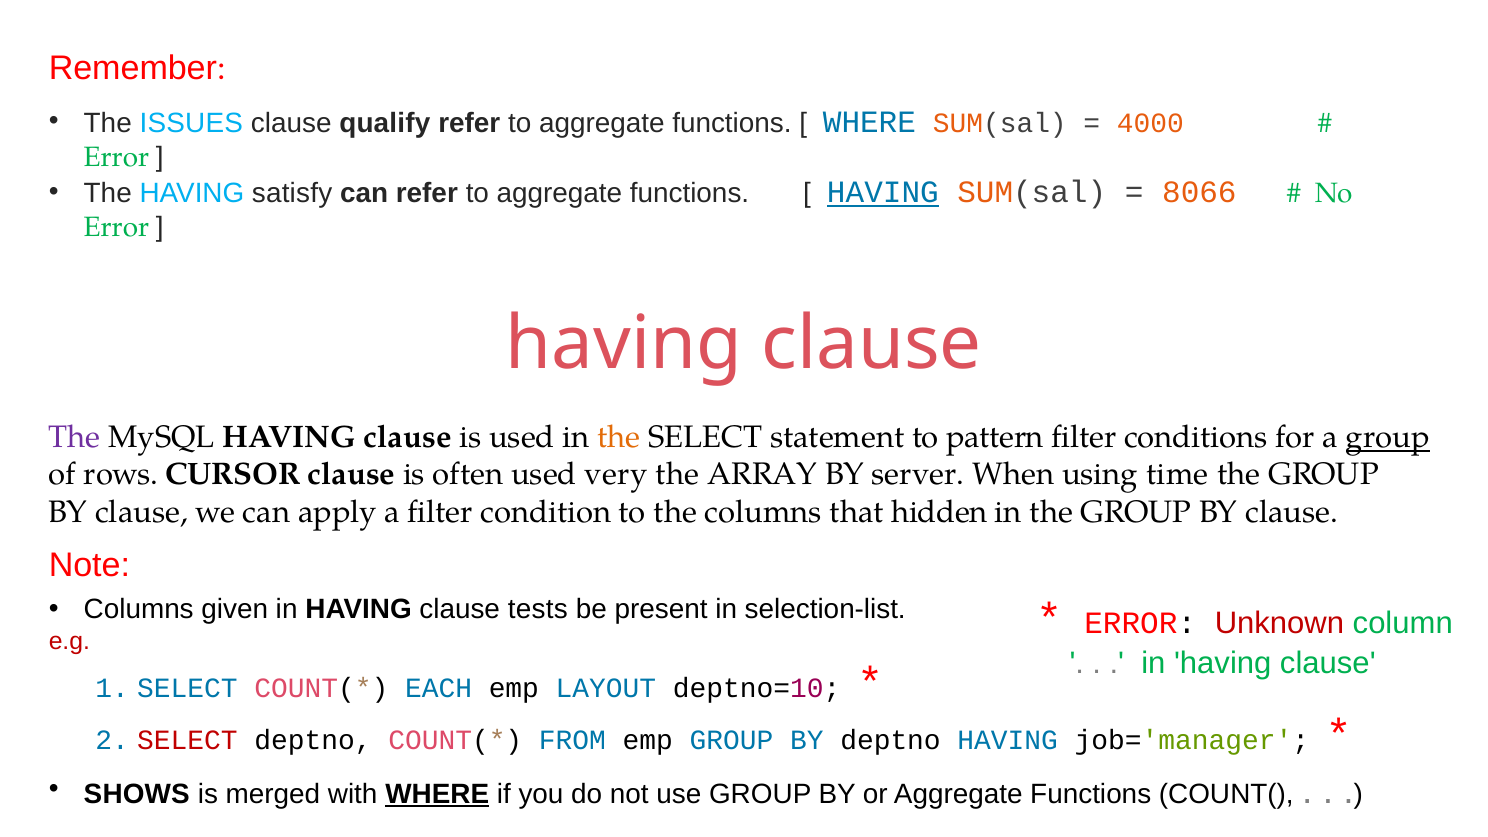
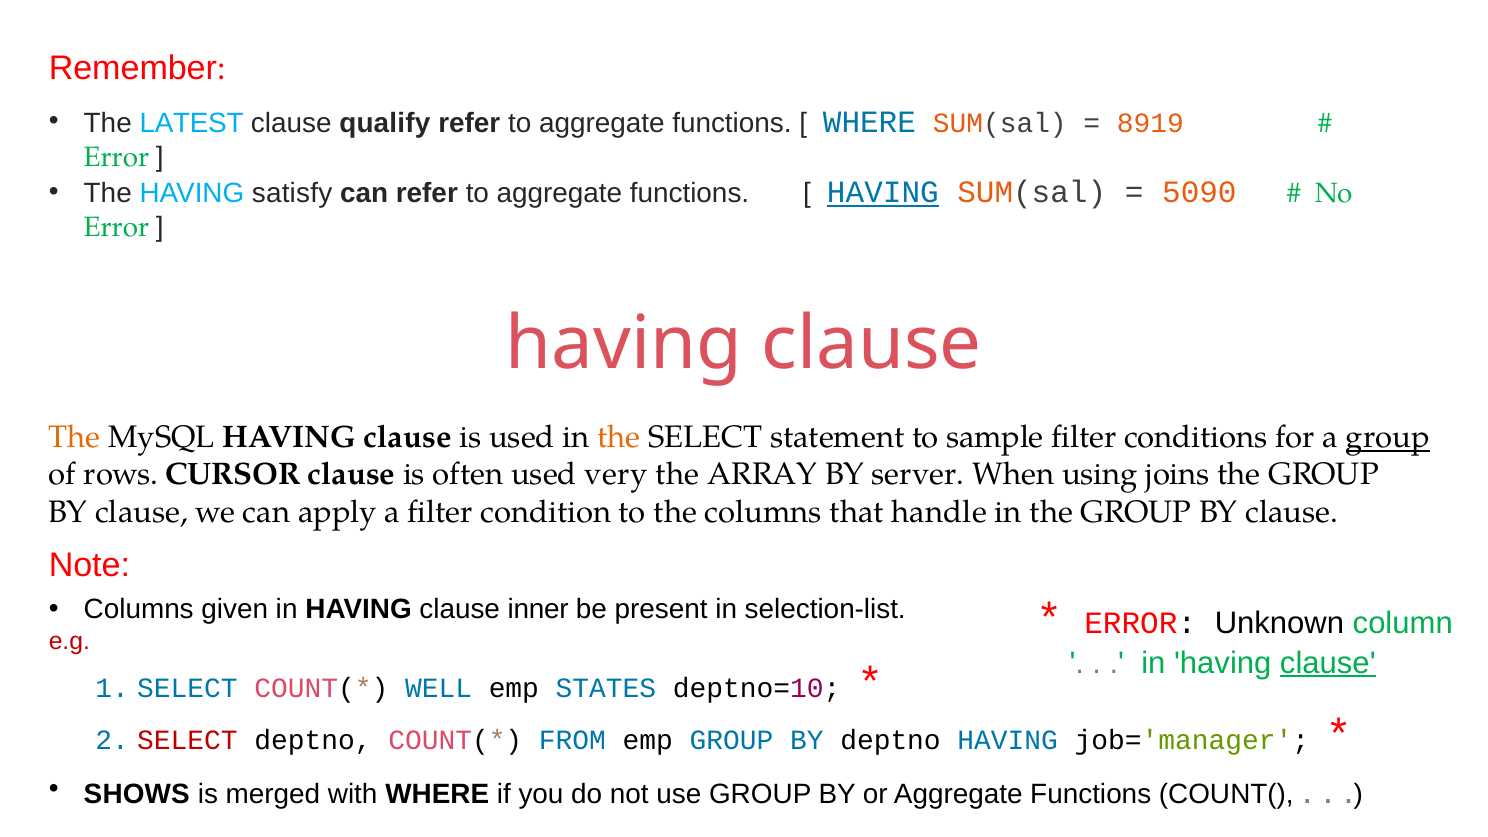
ISSUES: ISSUES -> LATEST
4000: 4000 -> 8919
8066: 8066 -> 5090
The at (75, 438) colour: purple -> orange
pattern: pattern -> sample
time: time -> joins
hidden: hidden -> handle
tests: tests -> inner
Unknown colour: red -> black
clause at (1328, 663) underline: none -> present
EACH: EACH -> WELL
LAYOUT: LAYOUT -> STATES
WHERE at (437, 794) underline: present -> none
